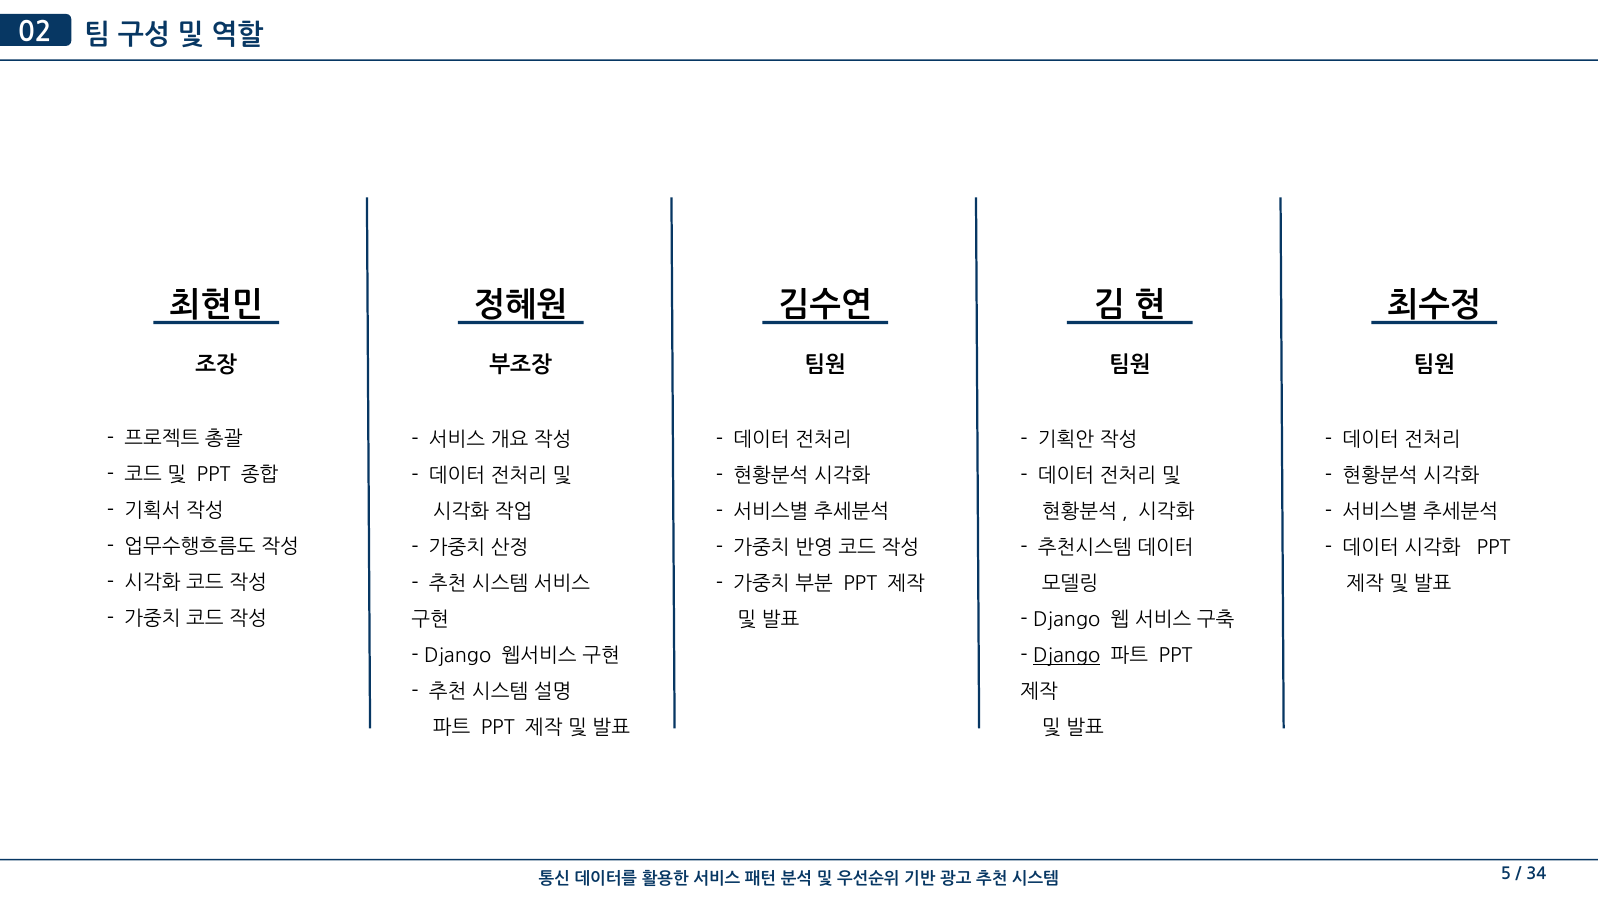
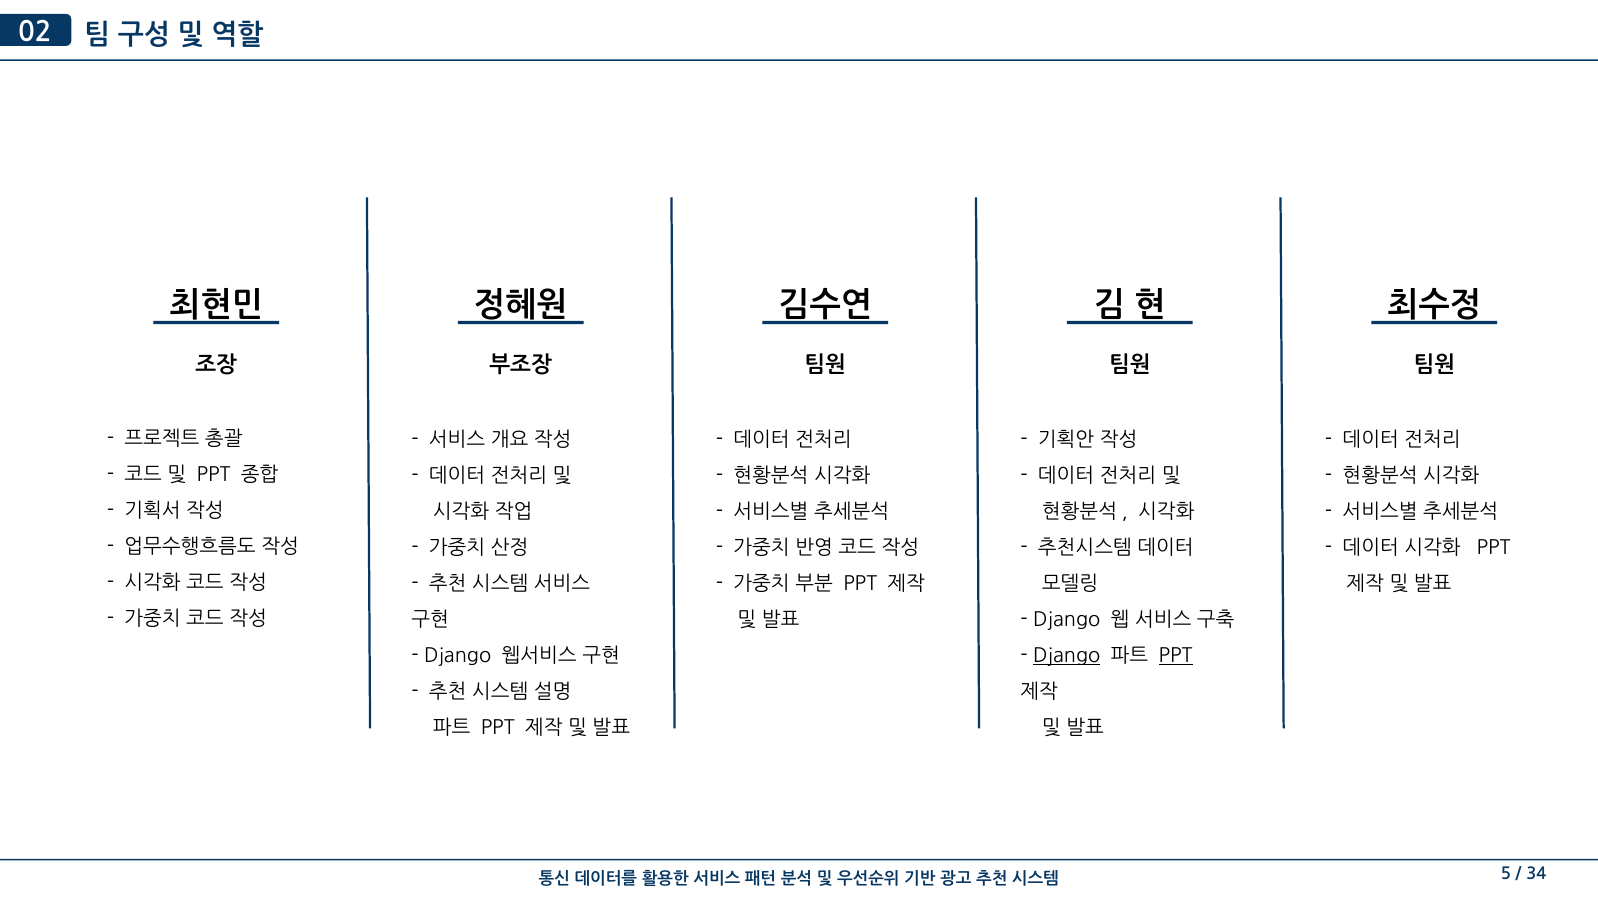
PPT at (1176, 656) underline: none -> present
